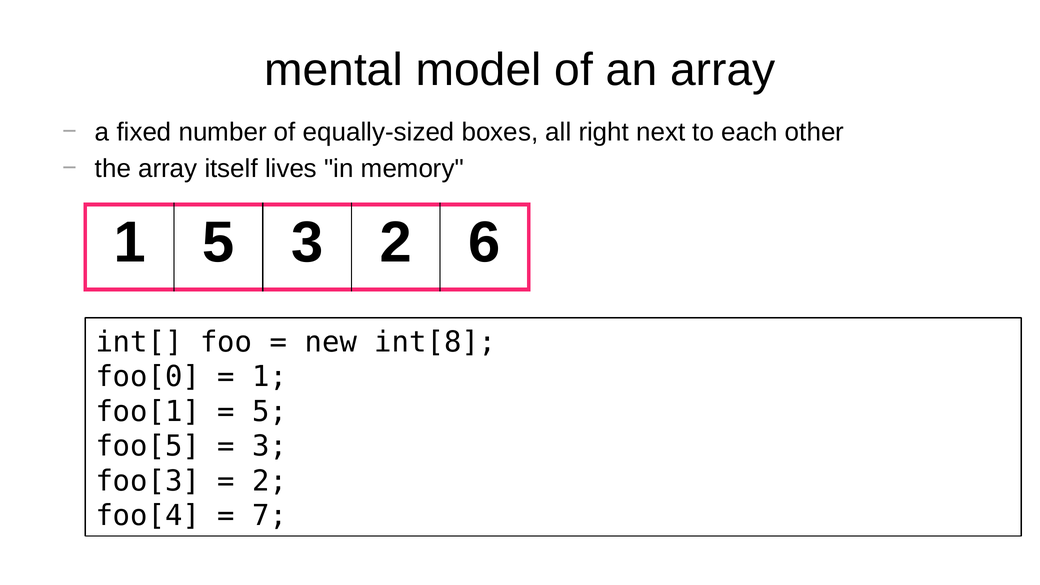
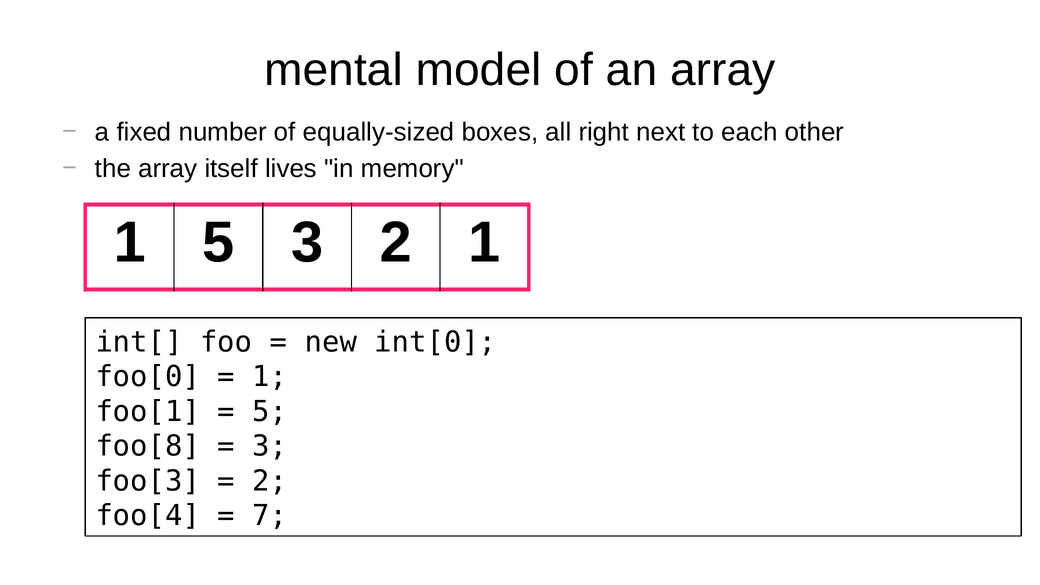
2 6: 6 -> 1
int[8: int[8 -> int[0
foo[5: foo[5 -> foo[8
